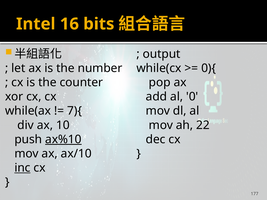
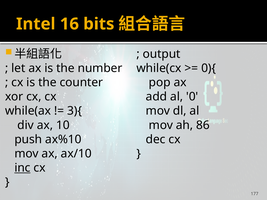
7){: 7){ -> 3){
22: 22 -> 86
ax%10 underline: present -> none
